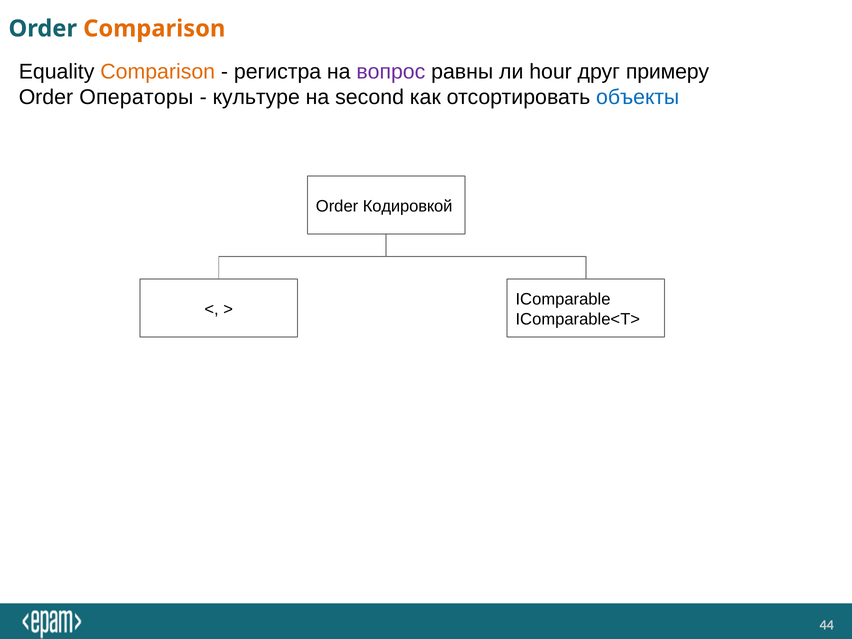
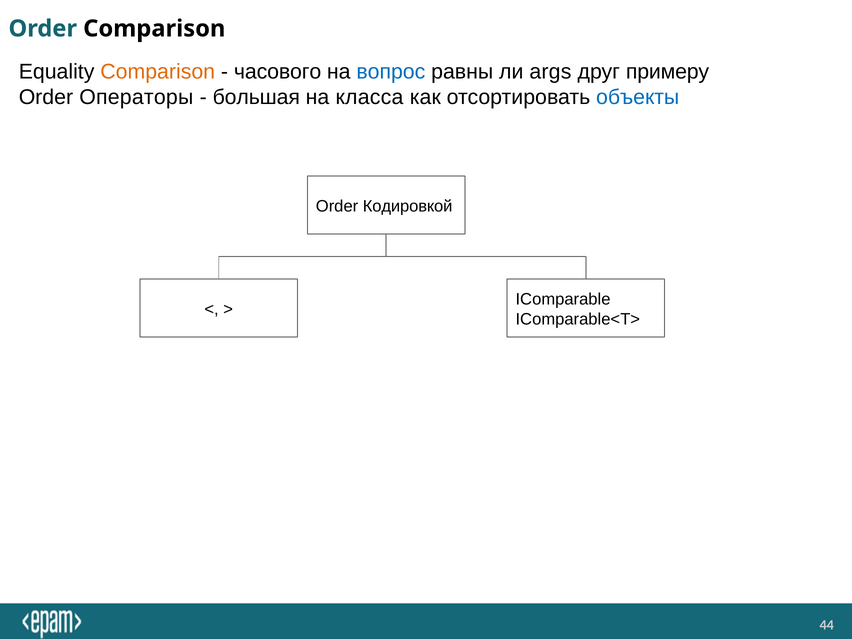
Comparison at (154, 29) colour: orange -> black
регистра: регистра -> часового
вопрос colour: purple -> blue
hour: hour -> args
культуре: культуре -> большая
second: second -> класса
